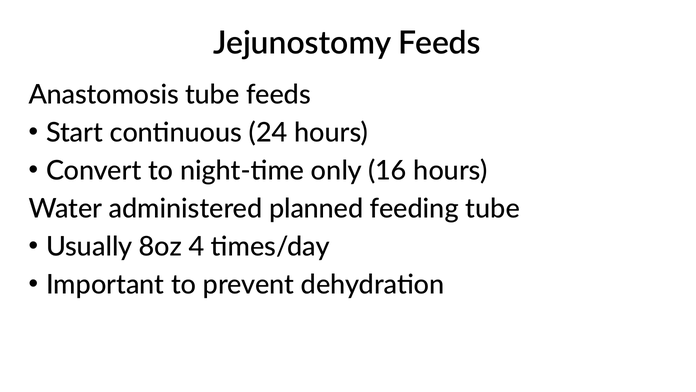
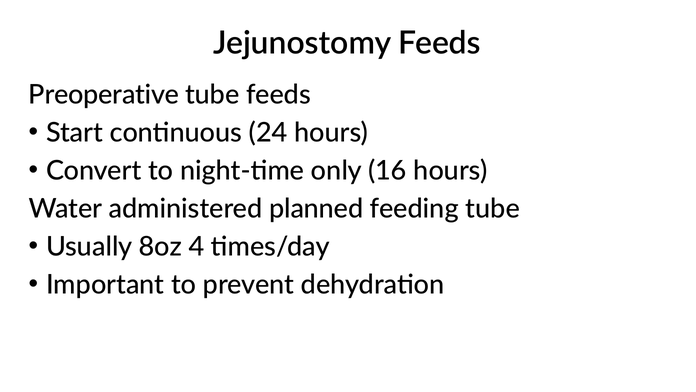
Anastomosis: Anastomosis -> Preoperative
